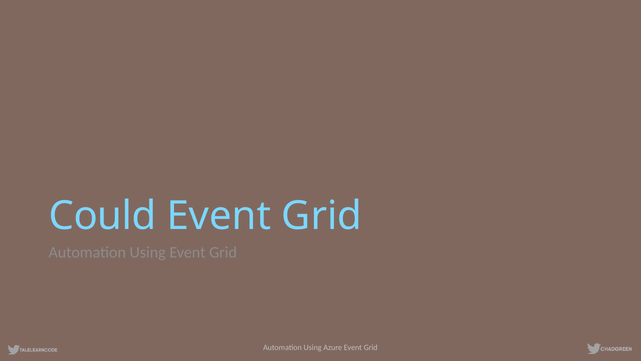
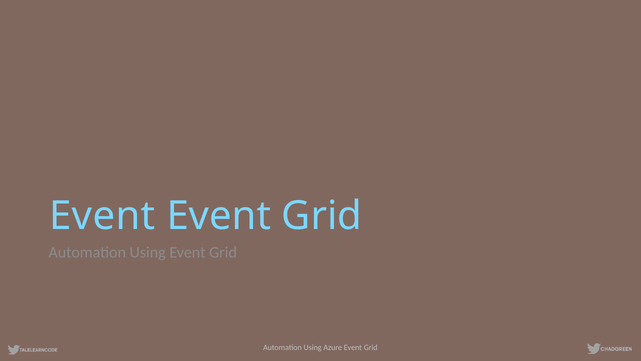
Could at (102, 216): Could -> Event
